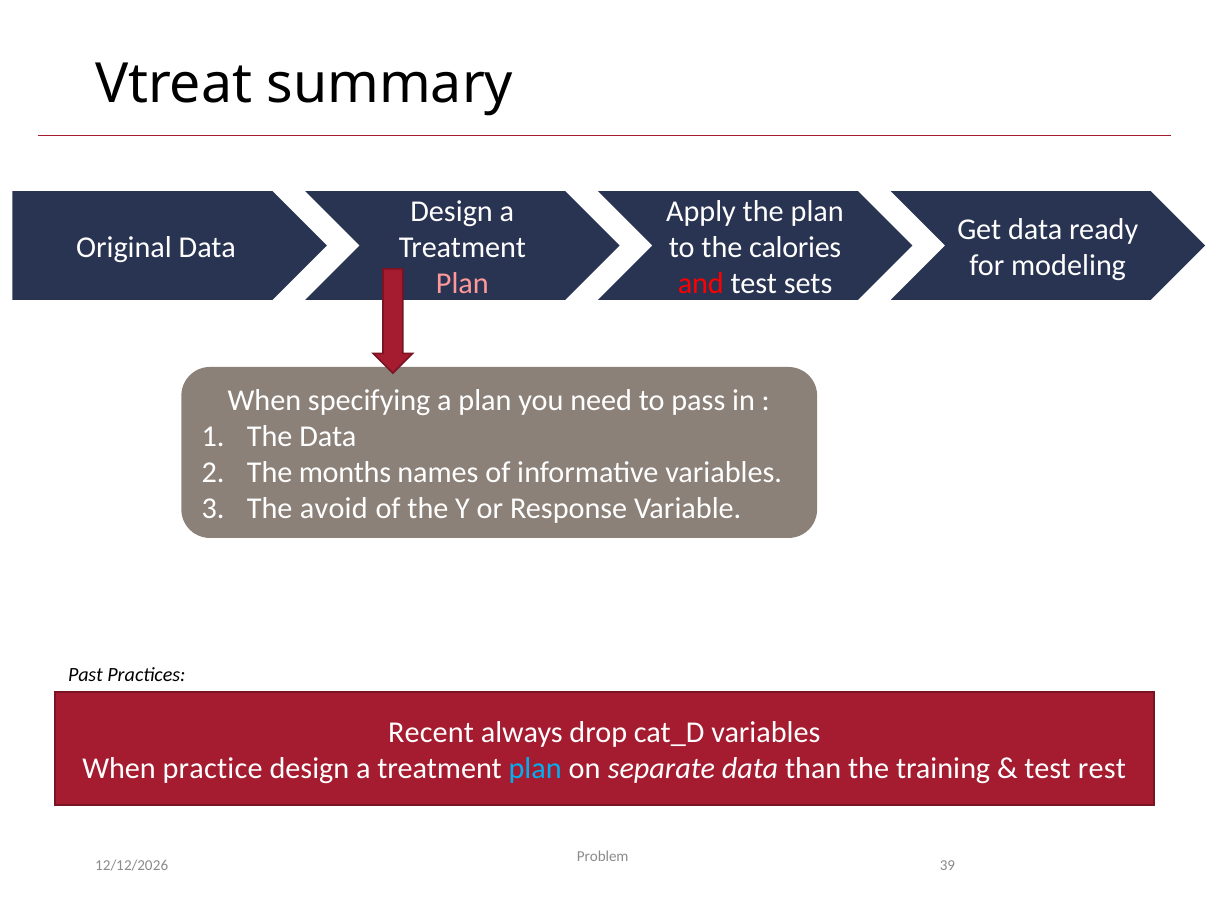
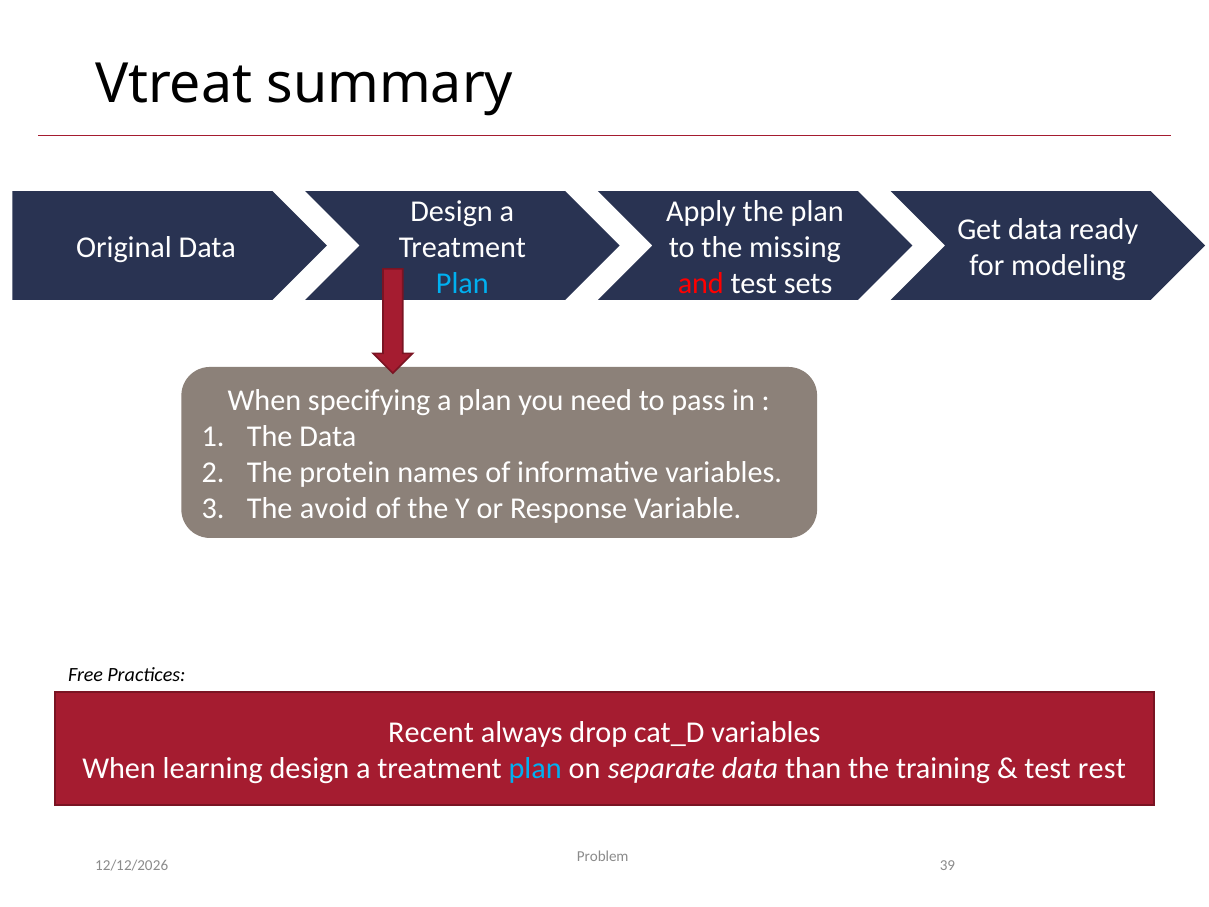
calories: calories -> missing
Plan at (462, 284) colour: pink -> light blue
months: months -> protein
Past: Past -> Free
practice: practice -> learning
